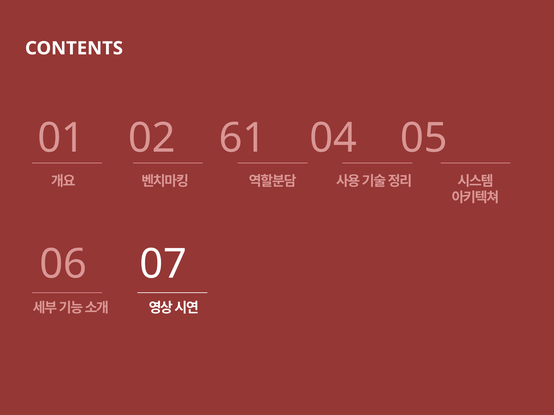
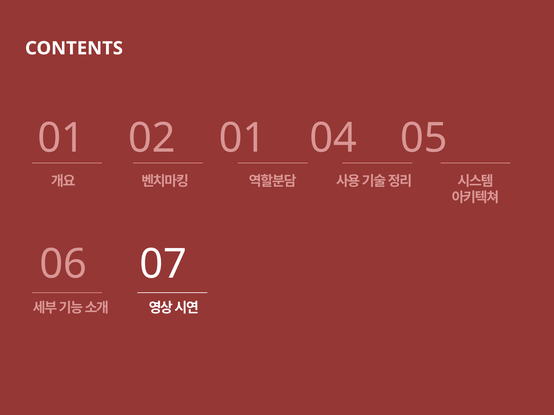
02 61: 61 -> 01
